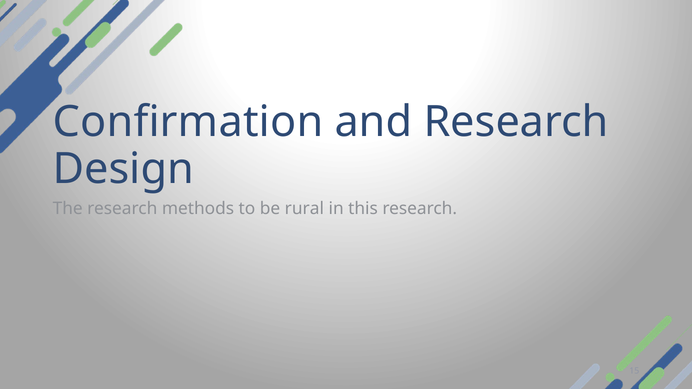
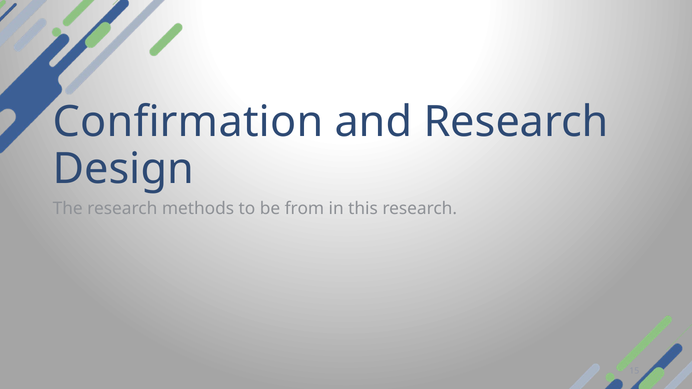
rural: rural -> from
